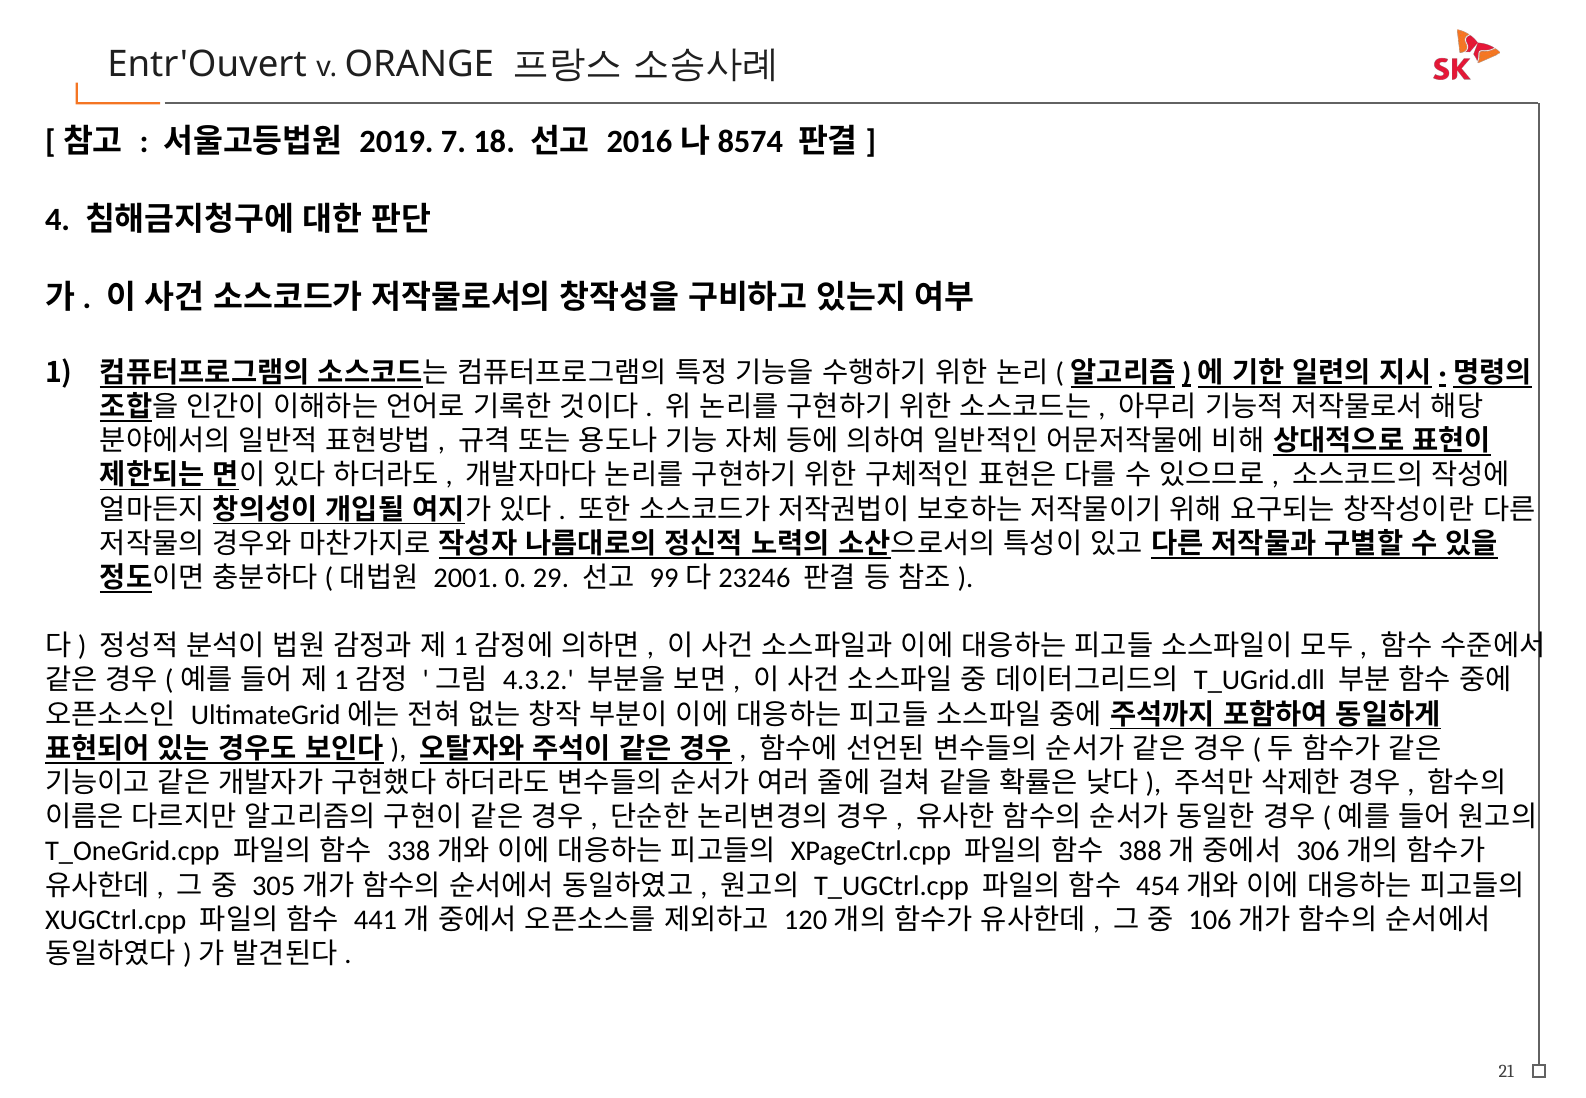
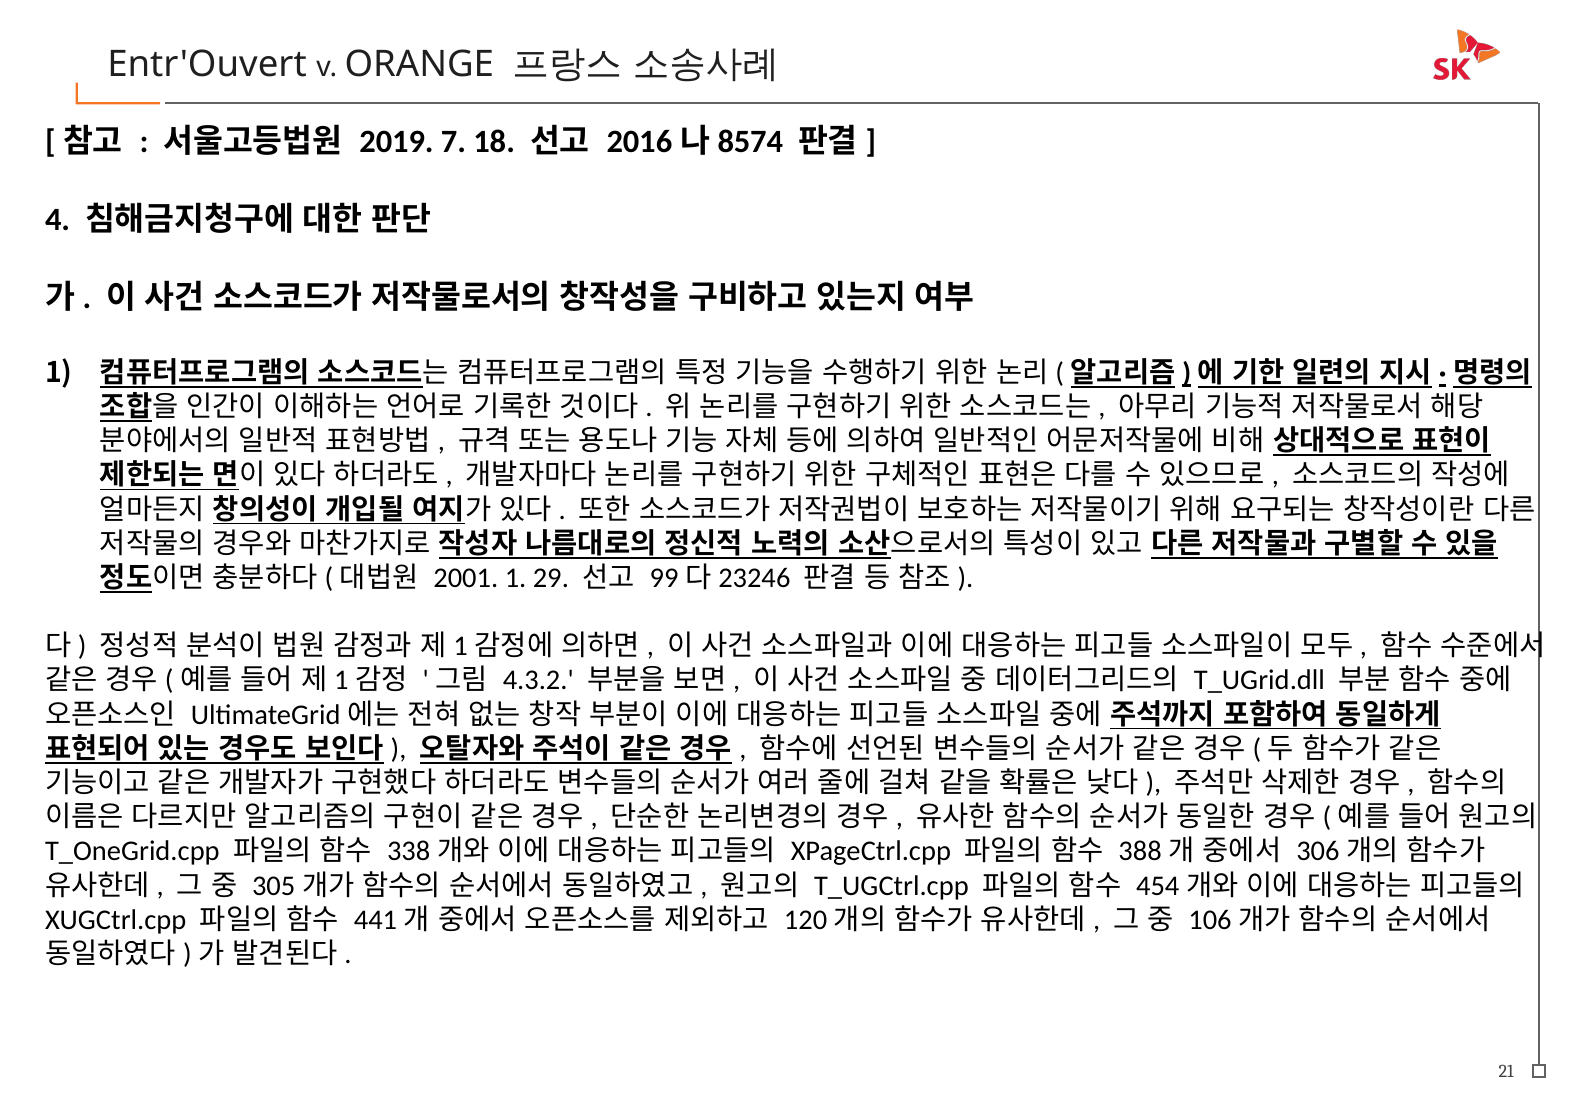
2001 0: 0 -> 1
